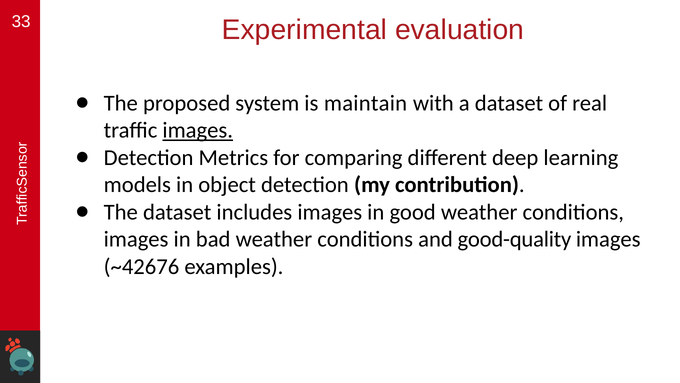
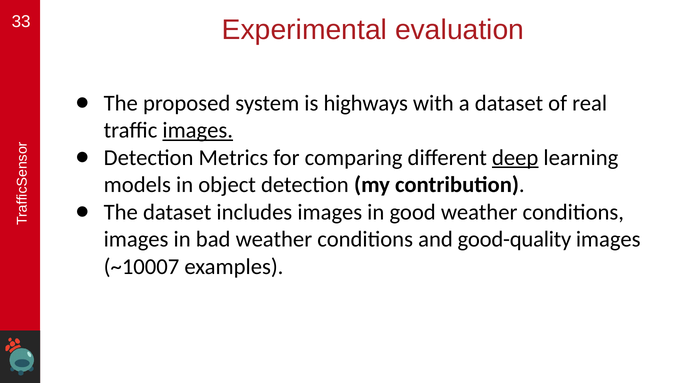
maintain: maintain -> highways
deep underline: none -> present
~42676: ~42676 -> ~10007
